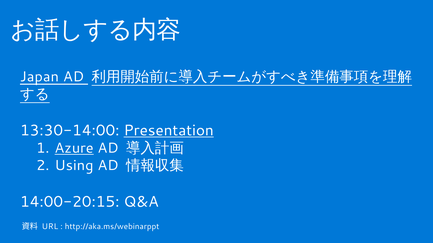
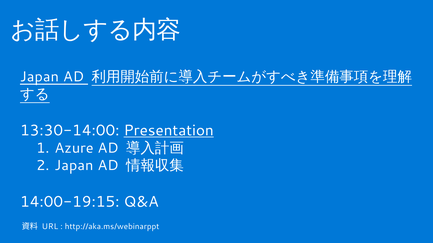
Azure underline: present -> none
Using at (74, 166): Using -> Japan
14:00-20:15: 14:00-20:15 -> 14:00-19:15
